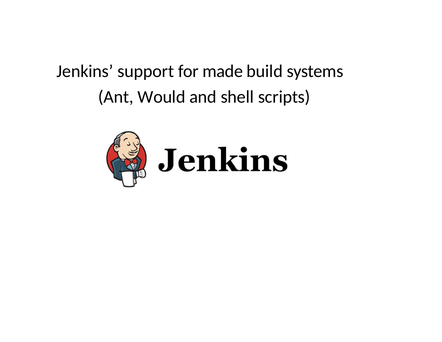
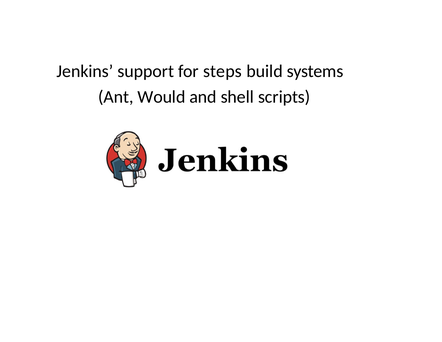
made: made -> steps
